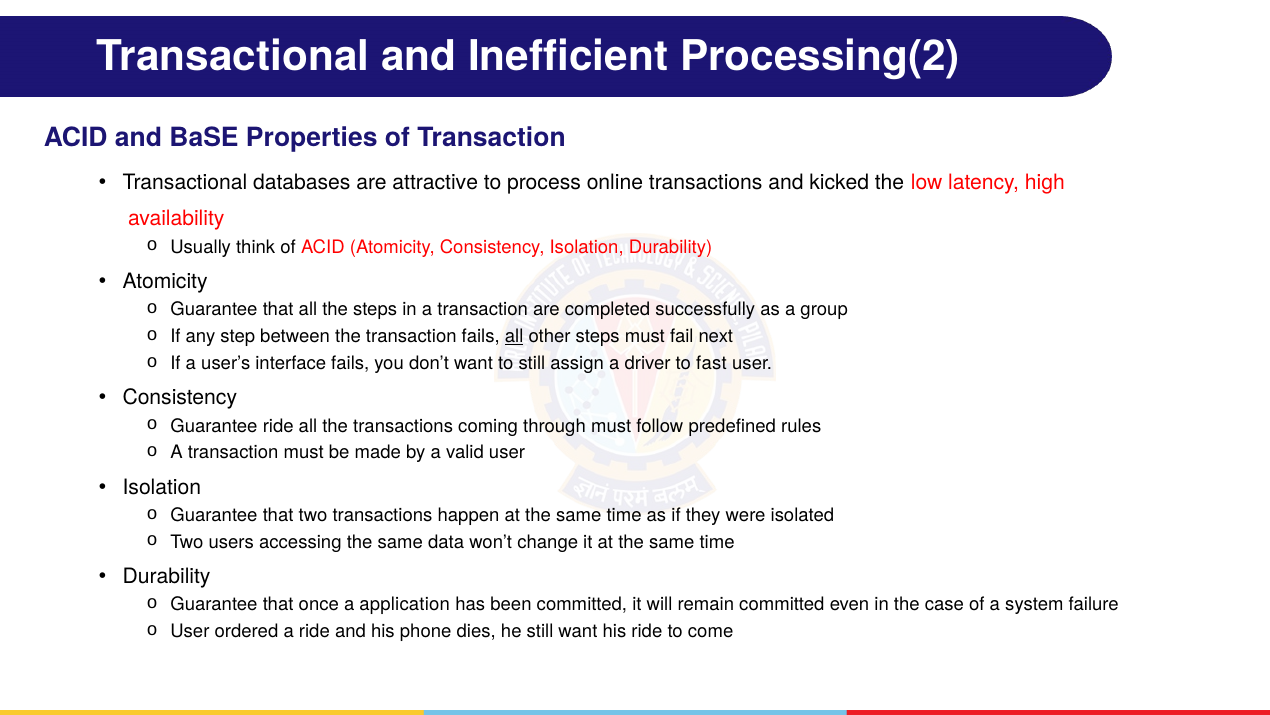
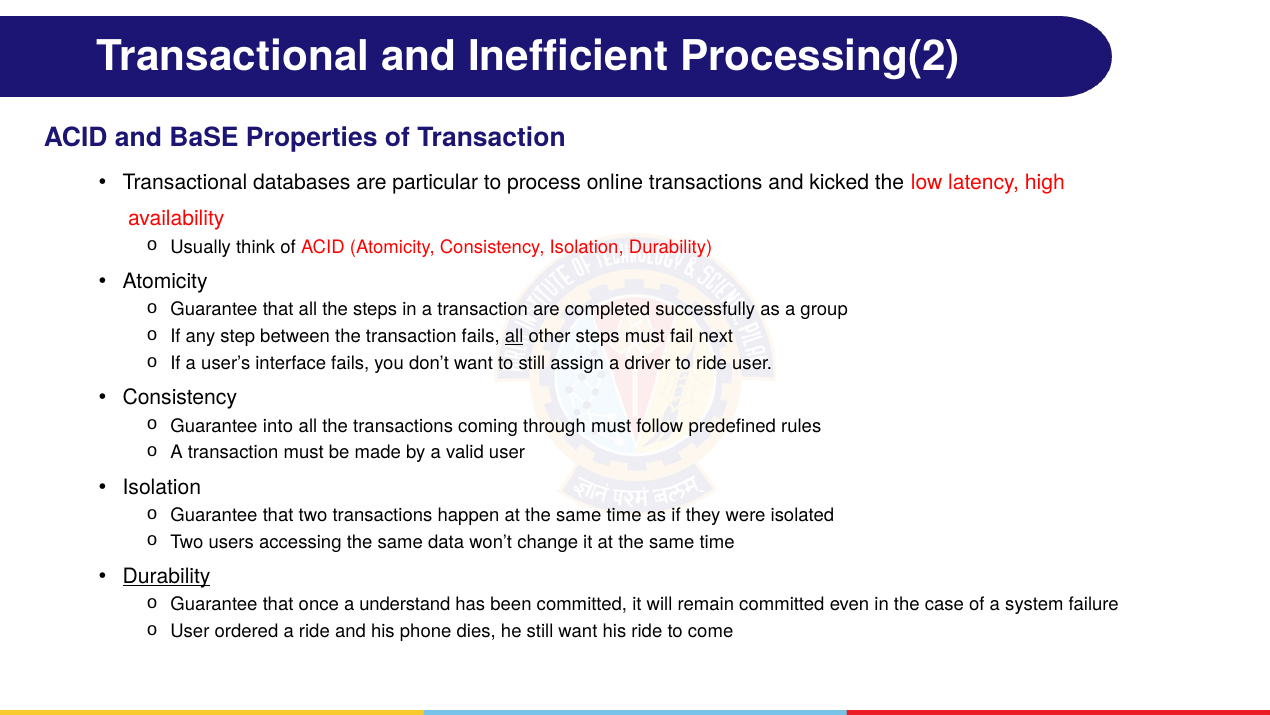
attractive: attractive -> particular
to fast: fast -> ride
Guarantee ride: ride -> into
Durability at (167, 576) underline: none -> present
application: application -> understand
